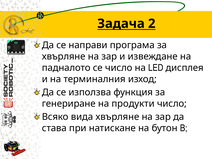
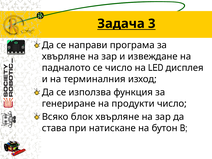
2: 2 -> 3
вида: вида -> блок
